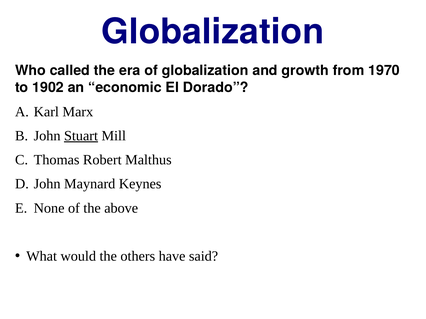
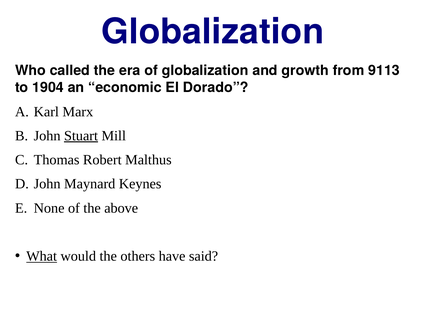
1970: 1970 -> 9113
1902: 1902 -> 1904
What underline: none -> present
